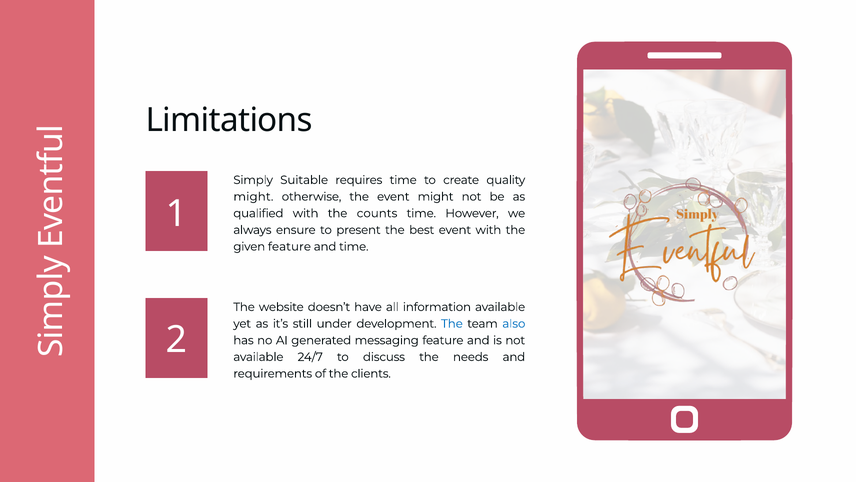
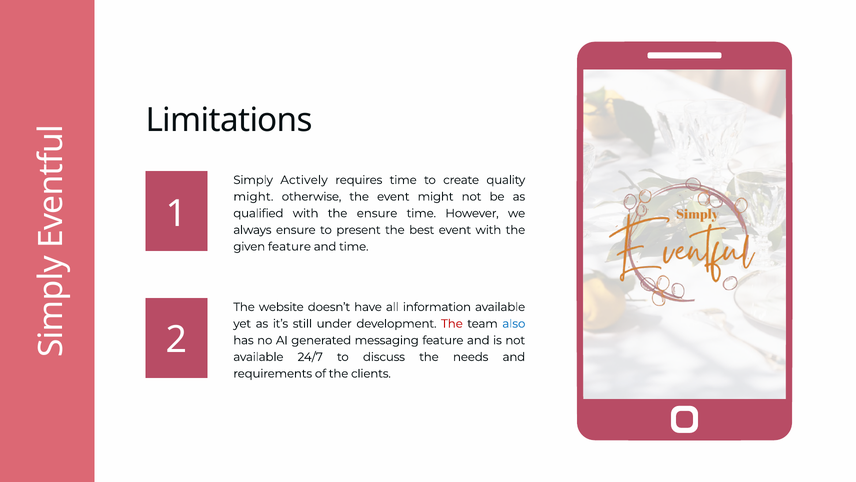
Suitable: Suitable -> Actively
the counts: counts -> ensure
The at (452, 323) colour: blue -> red
